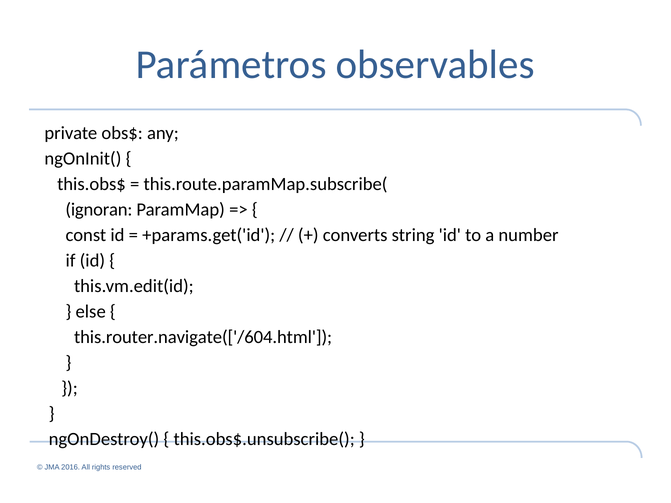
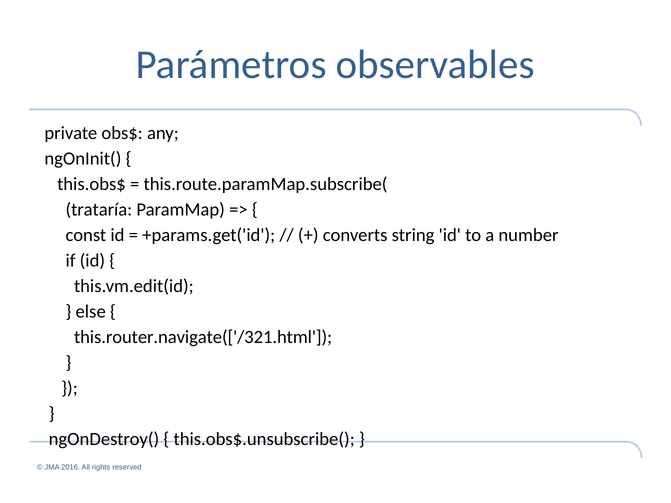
ignoran: ignoran -> trataría
this.router.navigate(['/604.html: this.router.navigate(['/604.html -> this.router.navigate(['/321.html
